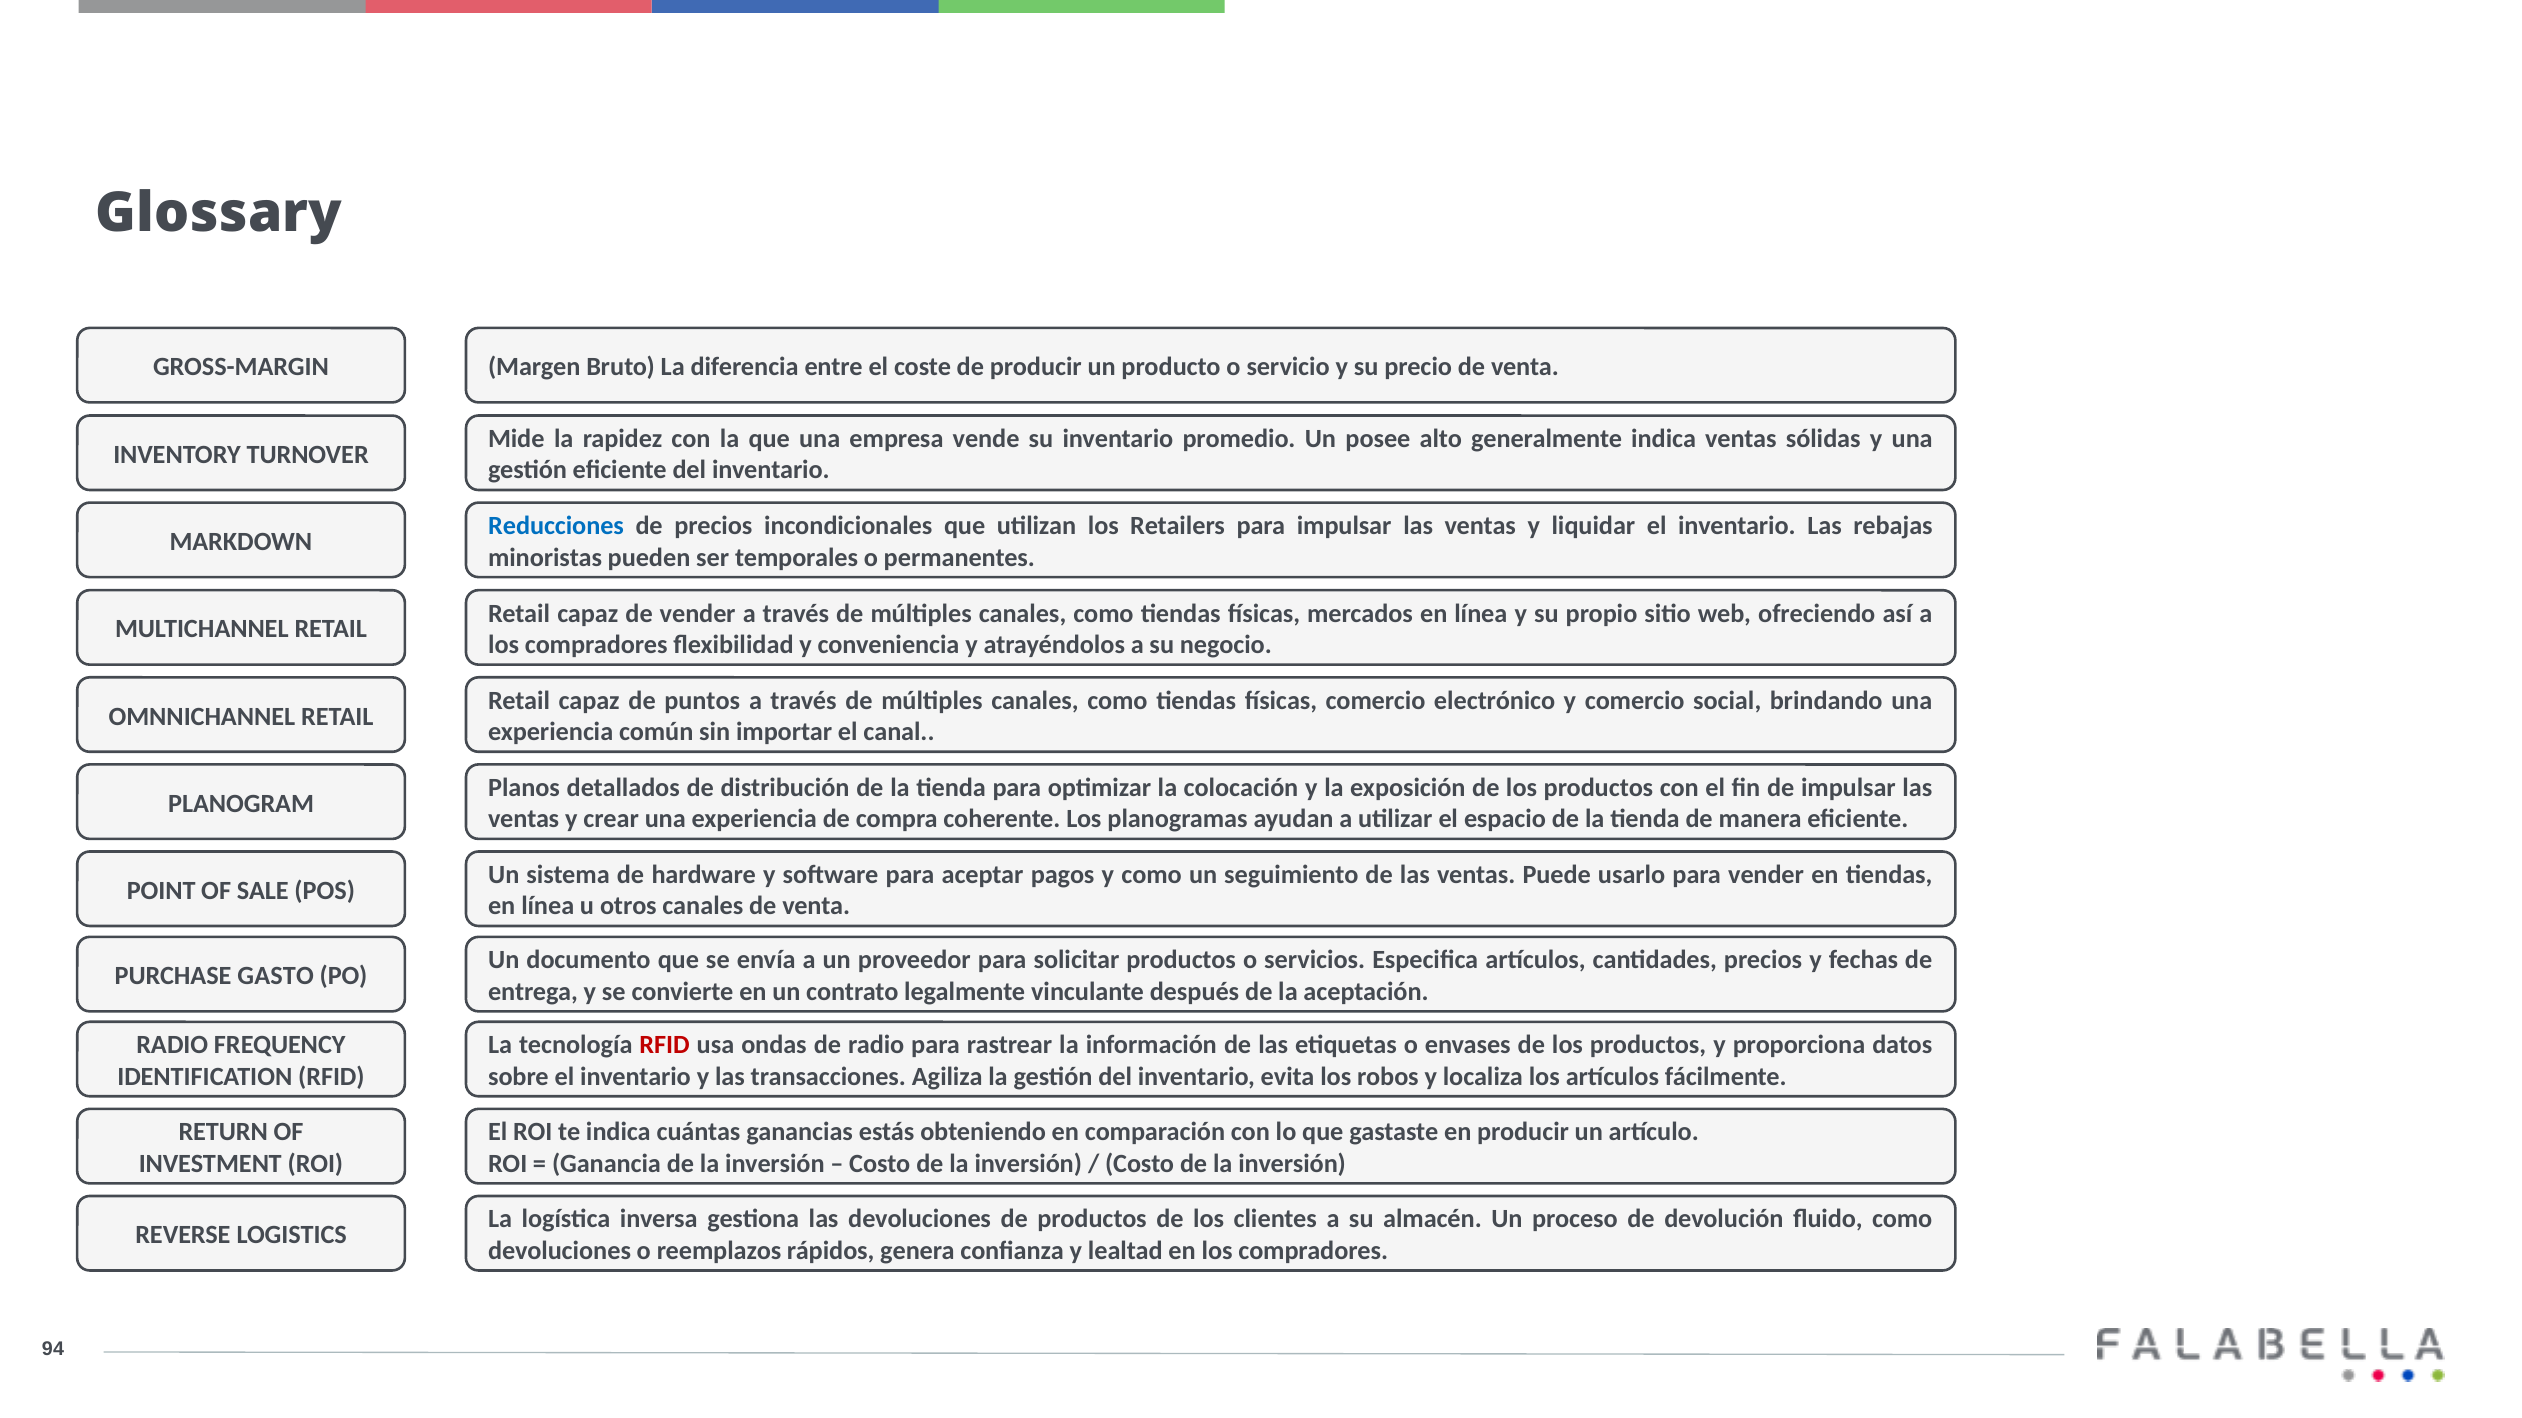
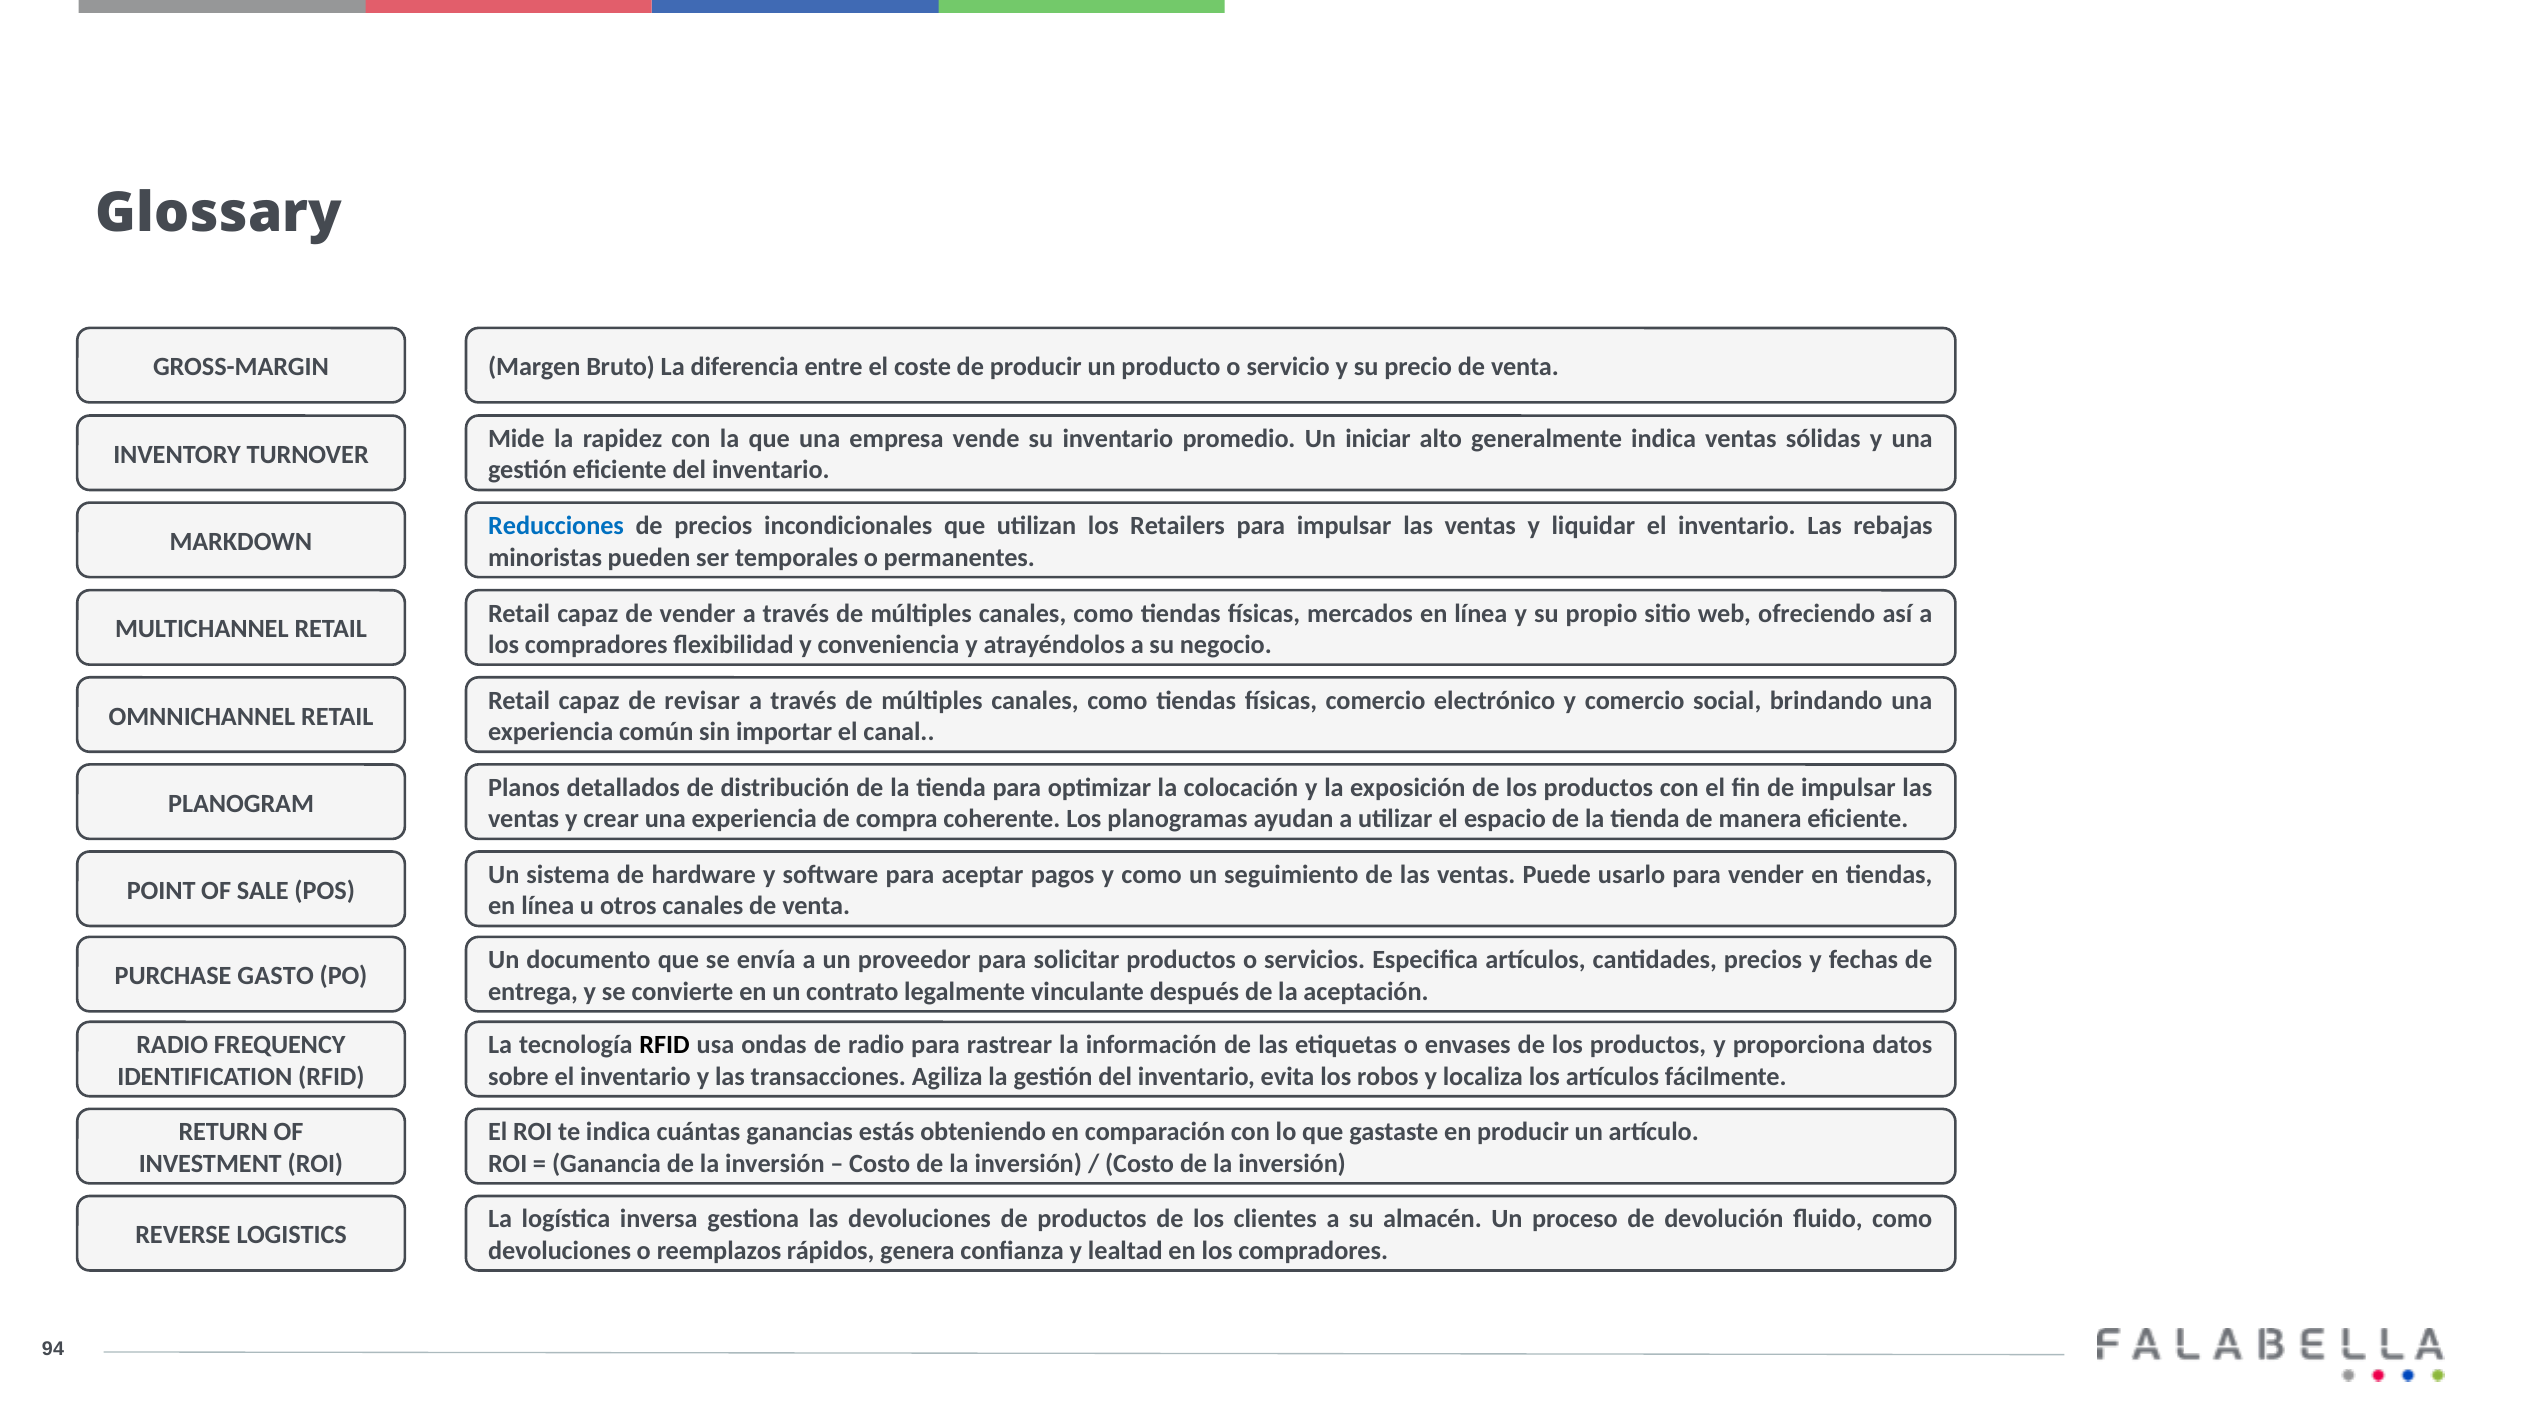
posee: posee -> iniciar
puntos: puntos -> revisar
RFID at (665, 1045) colour: red -> black
